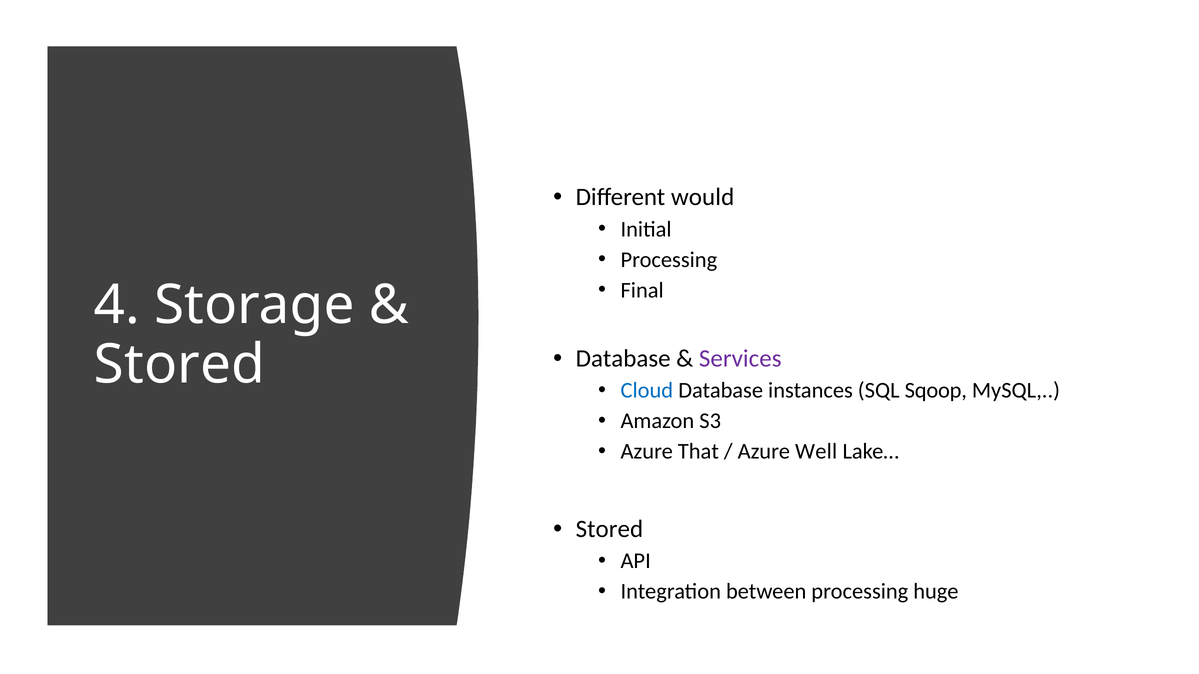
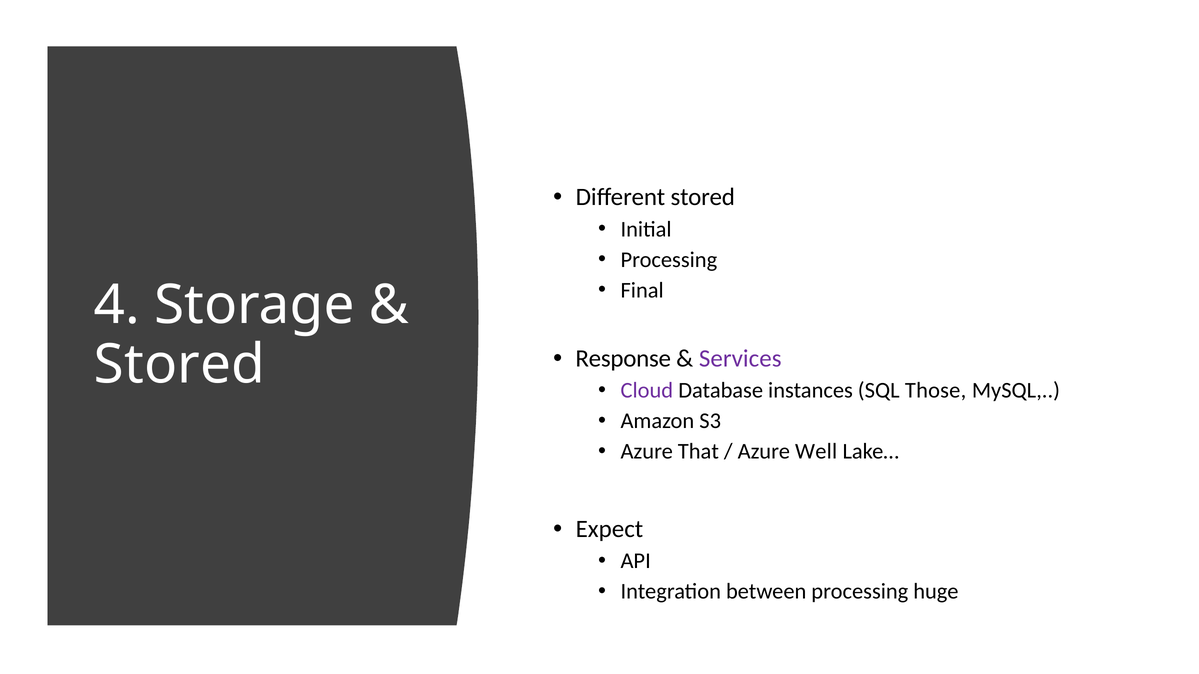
Different would: would -> stored
Database at (623, 359): Database -> Response
Cloud colour: blue -> purple
Sqoop: Sqoop -> Those
Stored at (609, 529): Stored -> Expect
